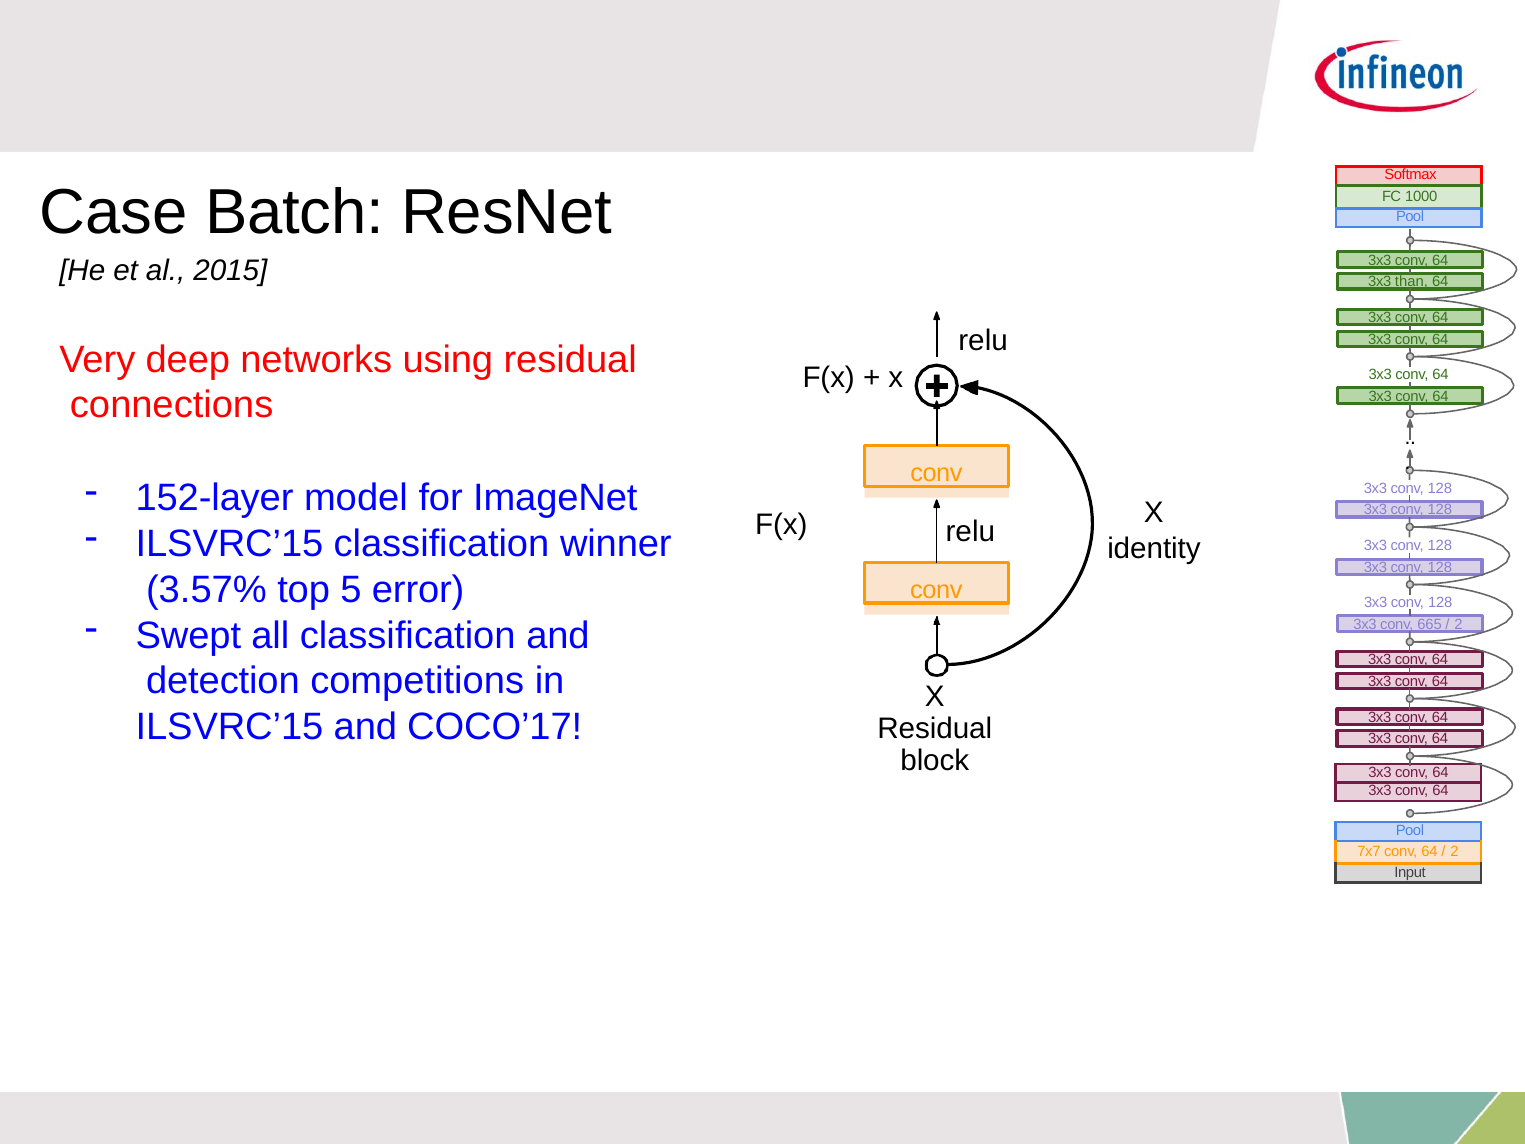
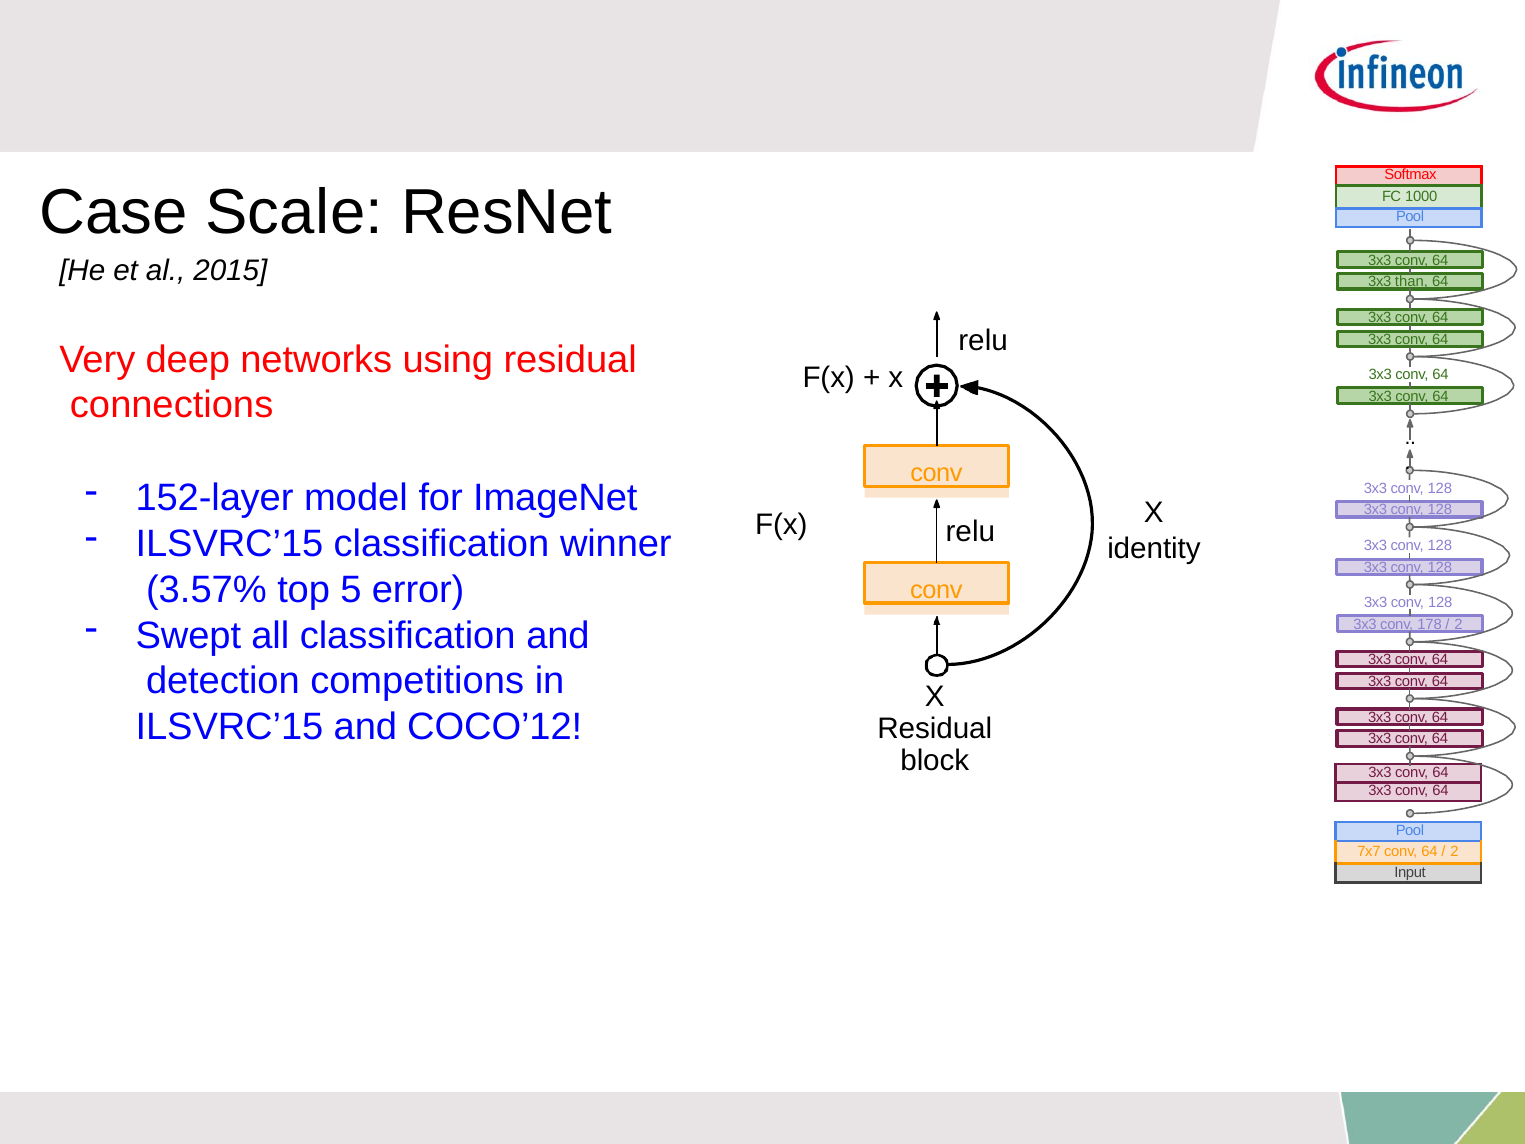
Batch: Batch -> Scale
665: 665 -> 178
COCO’17: COCO’17 -> COCO’12
